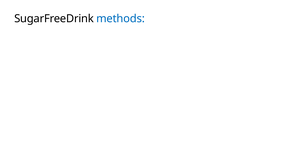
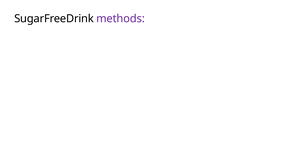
methods colour: blue -> purple
